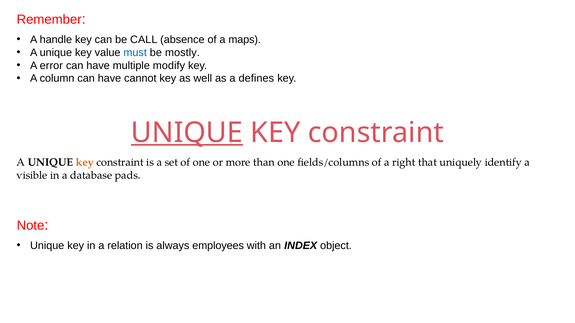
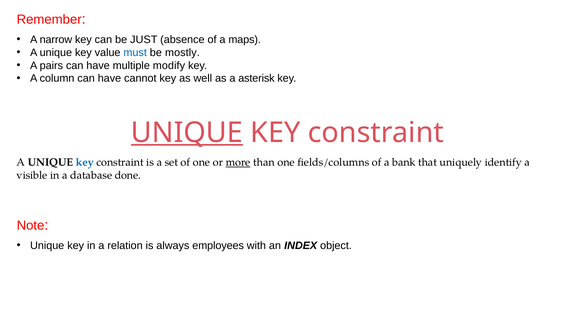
handle: handle -> narrow
CALL: CALL -> JUST
error: error -> pairs
defines: defines -> asterisk
key at (85, 163) colour: orange -> blue
more underline: none -> present
right: right -> bank
pads: pads -> done
